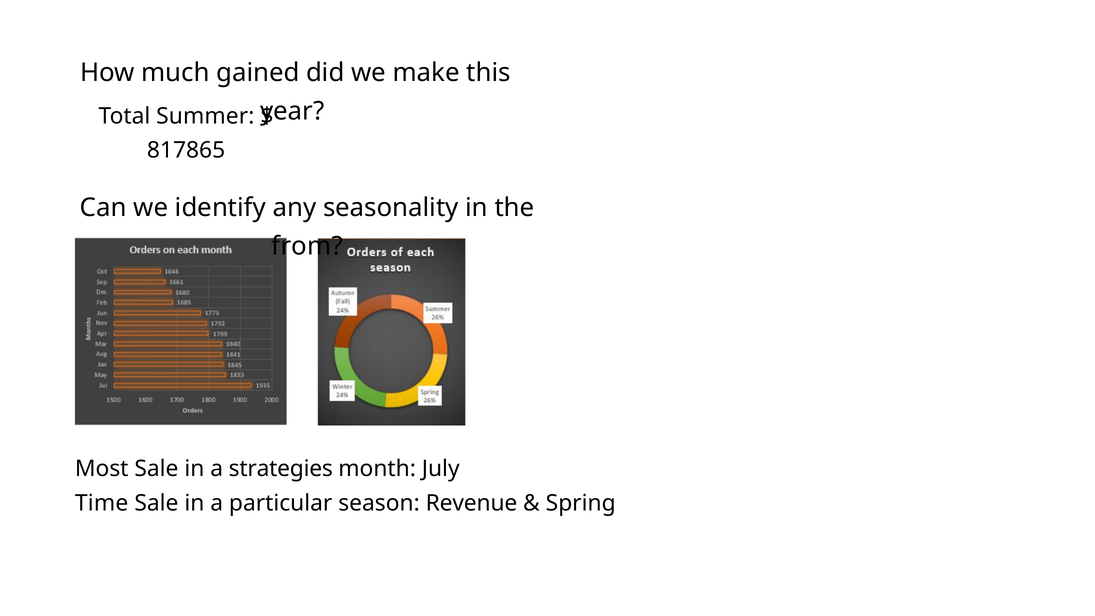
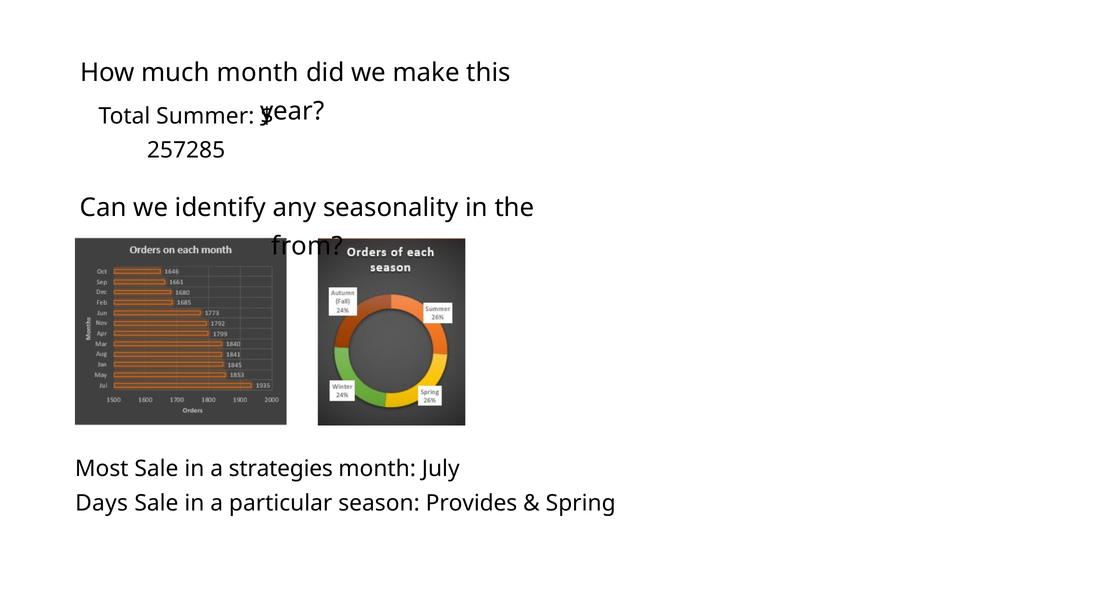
much gained: gained -> month
817865: 817865 -> 257285
Time: Time -> Days
Revenue: Revenue -> Provides
